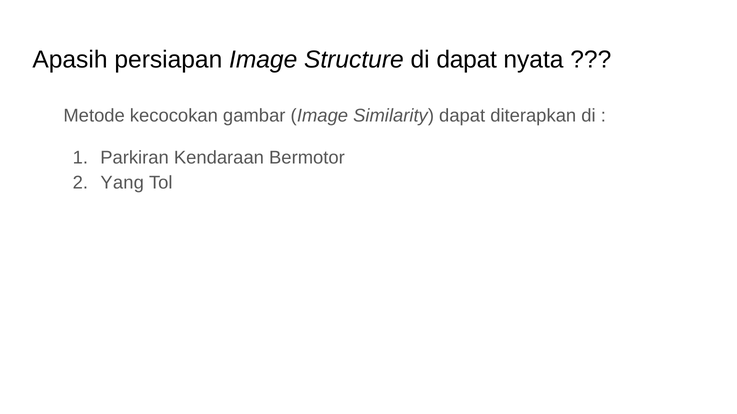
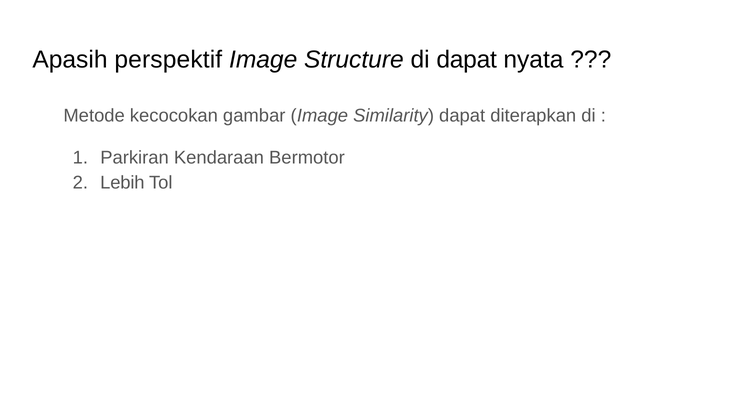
persiapan: persiapan -> perspektif
Yang: Yang -> Lebih
